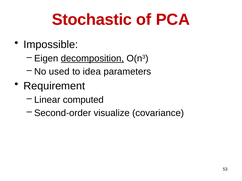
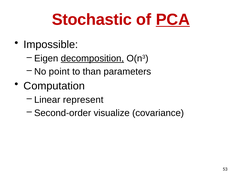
PCA underline: none -> present
used: used -> point
idea: idea -> than
Requirement: Requirement -> Computation
computed: computed -> represent
